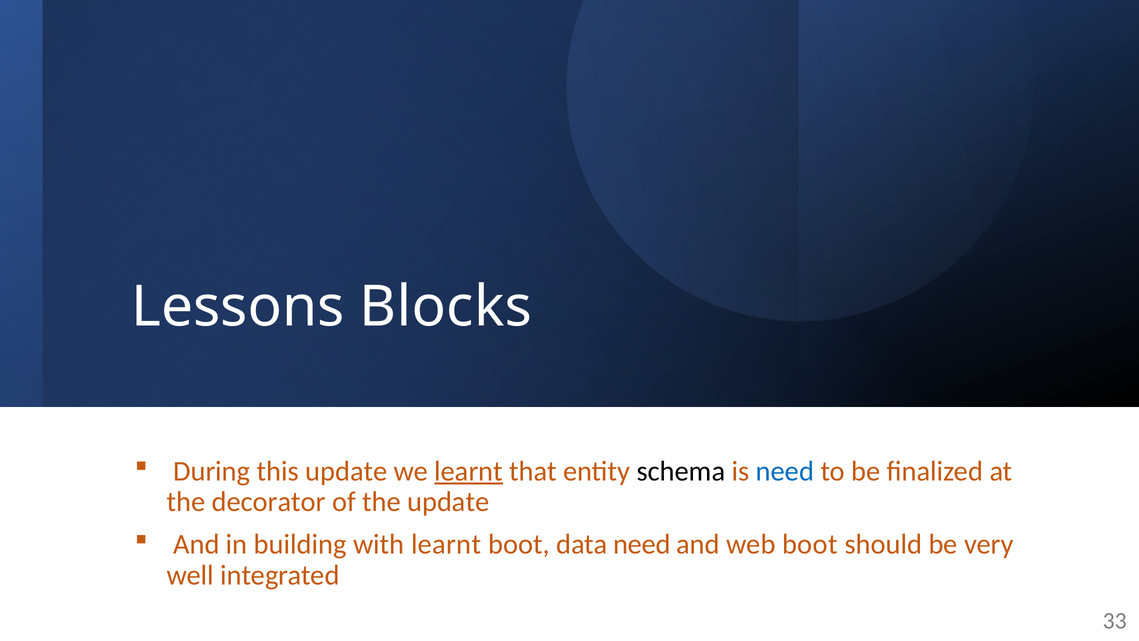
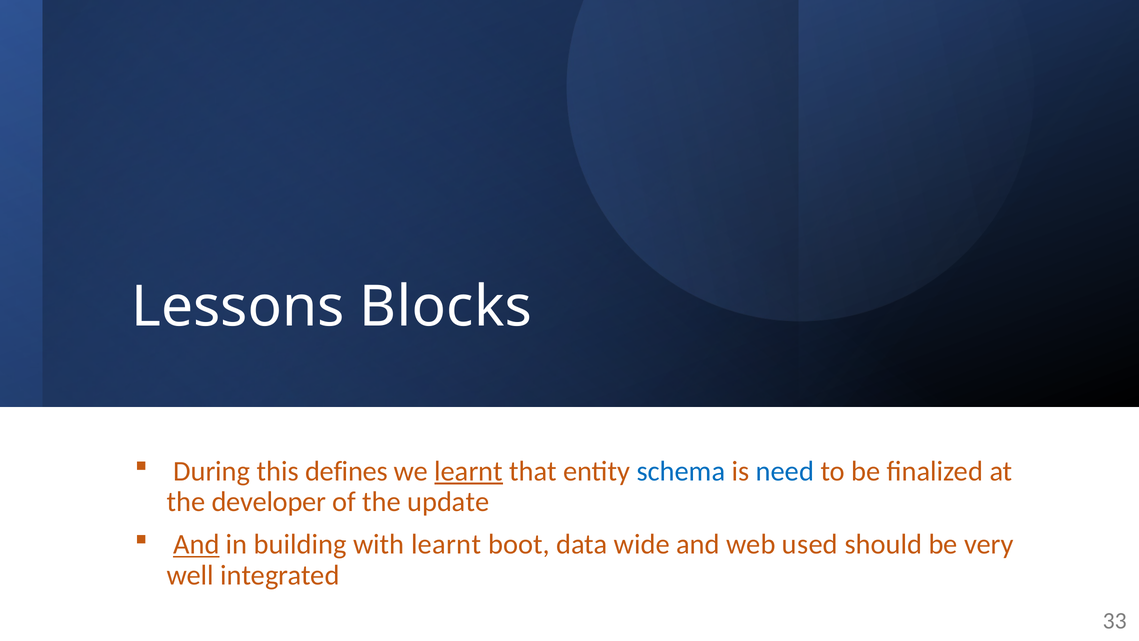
this update: update -> defines
schema colour: black -> blue
decorator: decorator -> developer
And at (196, 544) underline: none -> present
data need: need -> wide
web boot: boot -> used
